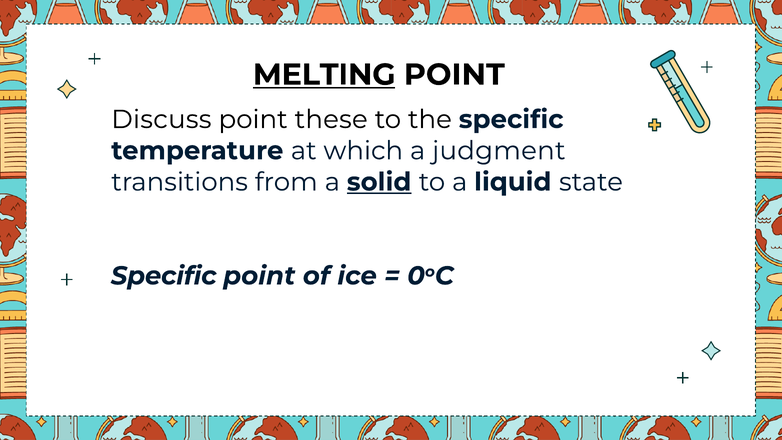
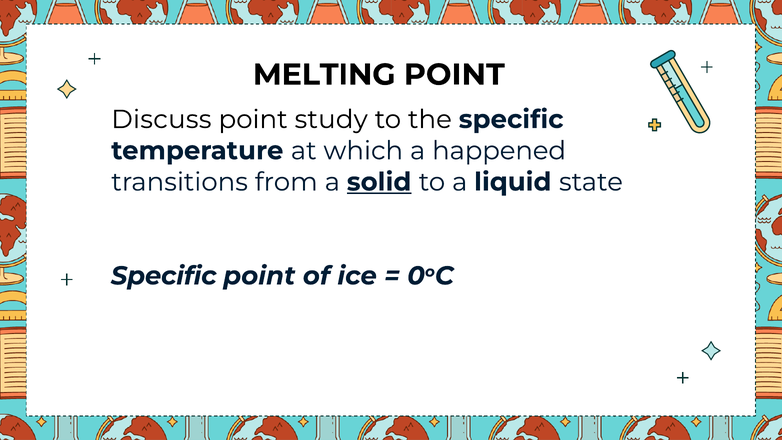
MELTING underline: present -> none
these: these -> study
judgment: judgment -> happened
